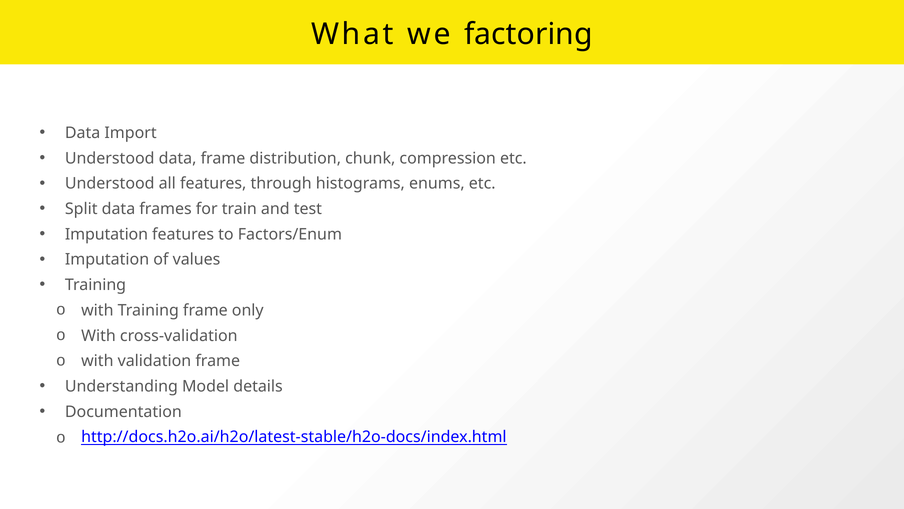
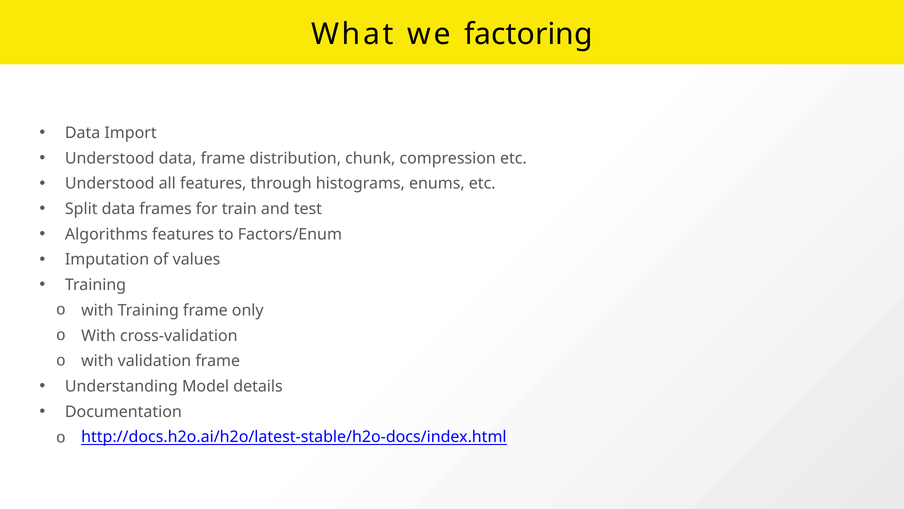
Imputation at (107, 234): Imputation -> Algorithms
